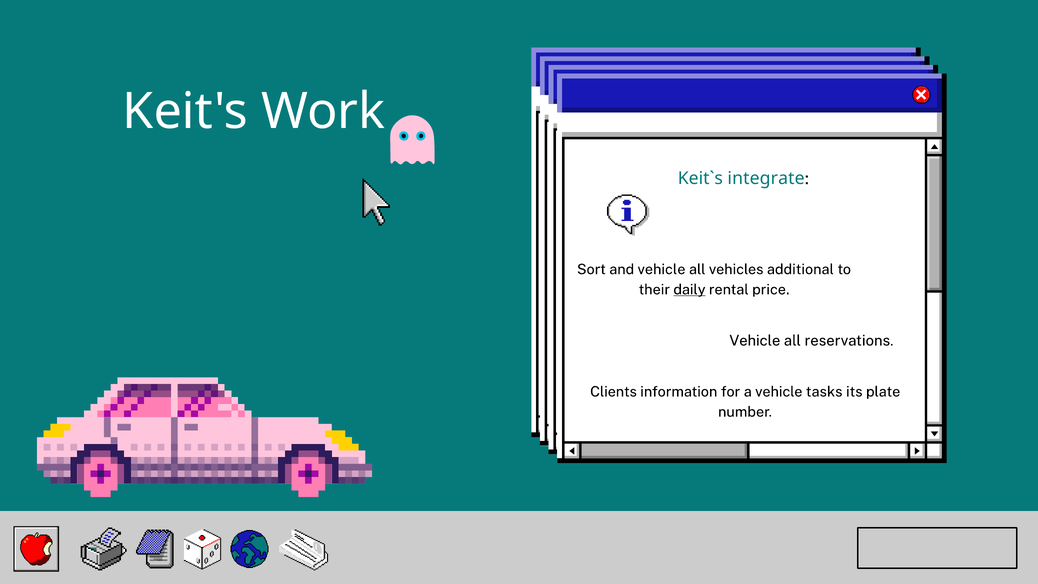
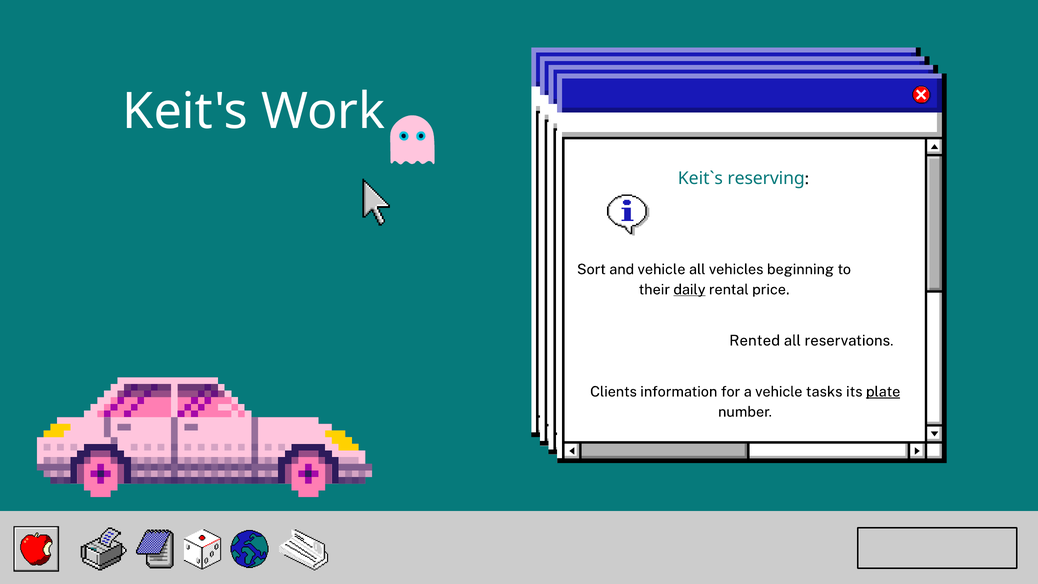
integrate: integrate -> reserving
additional: additional -> beginning
Vehicle at (755, 341): Vehicle -> Rented
plate underline: none -> present
